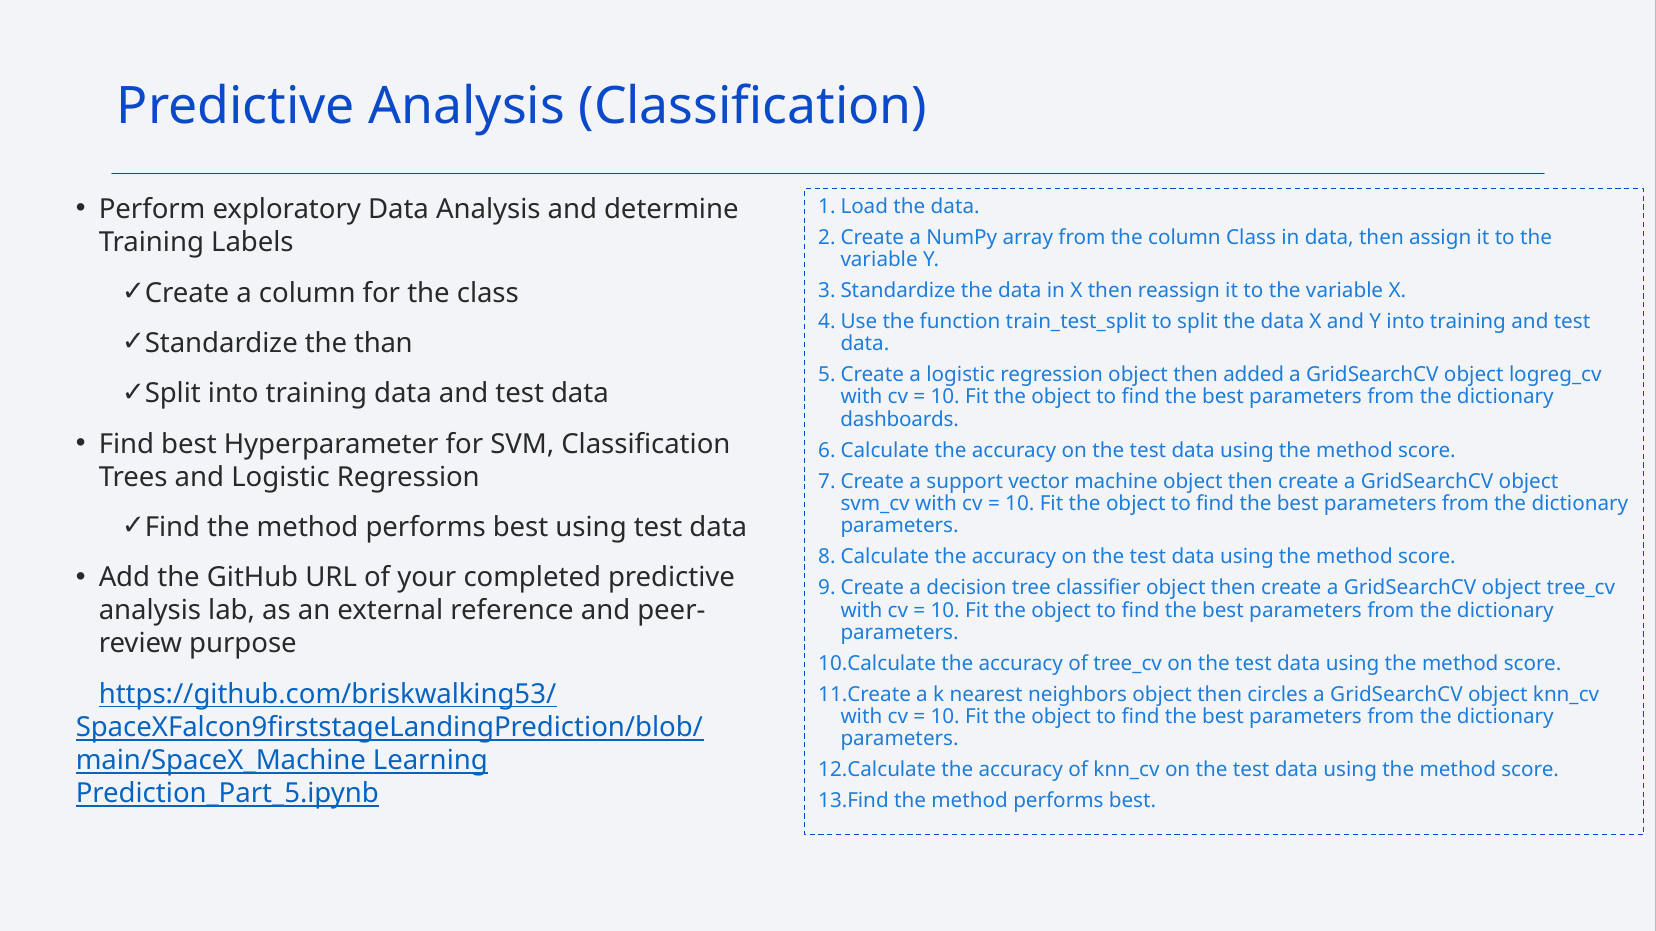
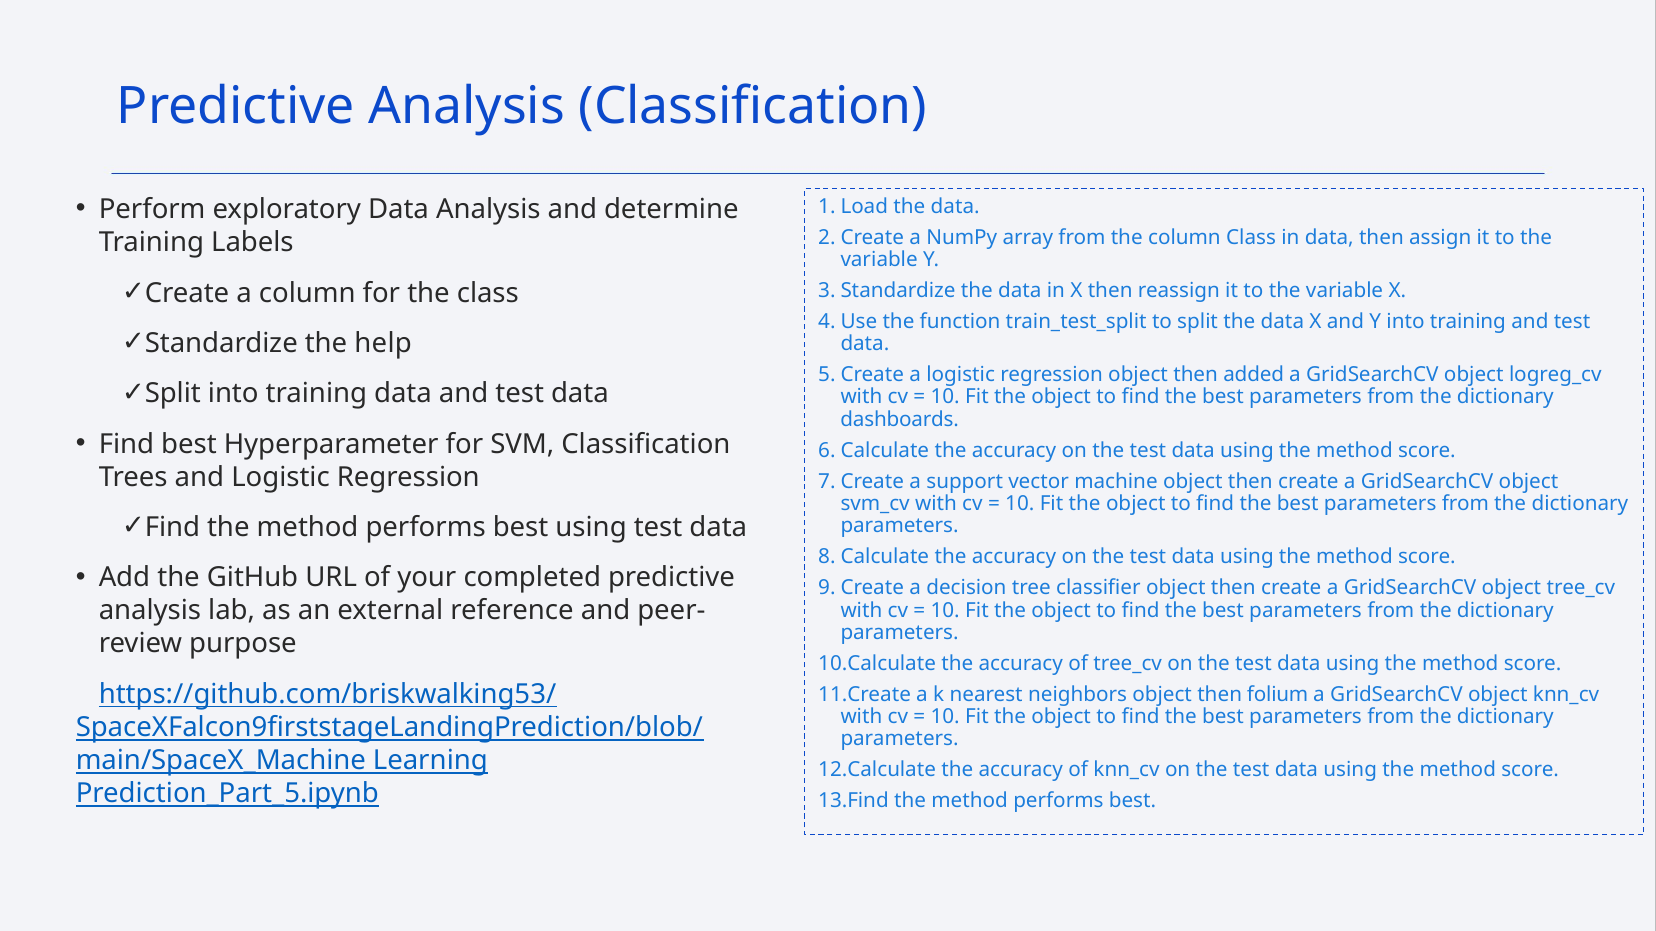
than: than -> help
circles: circles -> folium
